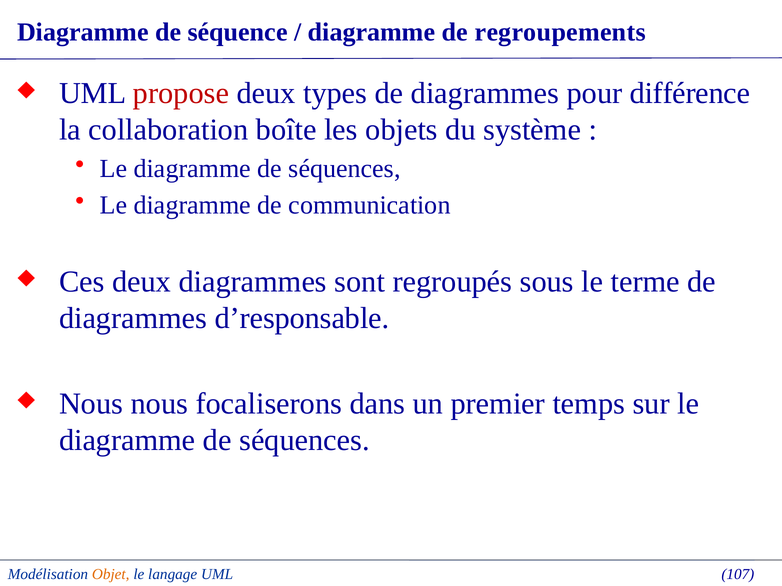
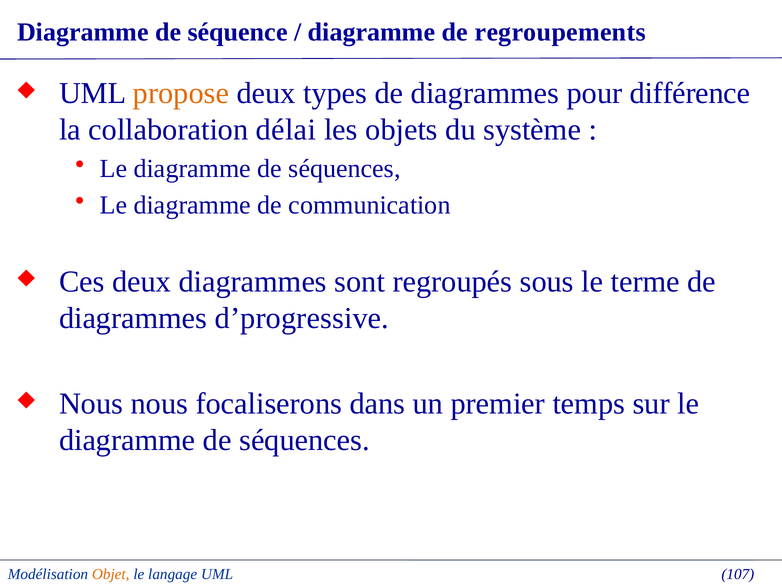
propose colour: red -> orange
boîte: boîte -> délai
d’responsable: d’responsable -> d’progressive
